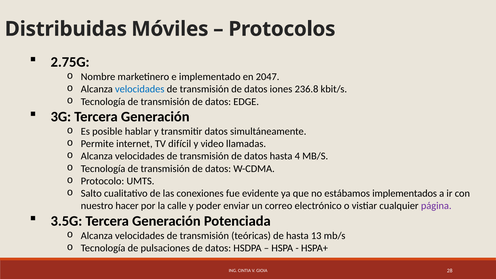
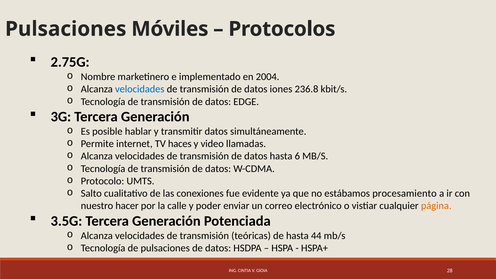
Distribuidas at (66, 29): Distribuidas -> Pulsaciones
2047: 2047 -> 2004
difícil: difícil -> haces
4: 4 -> 6
implementados: implementados -> procesamiento
página colour: purple -> orange
13: 13 -> 44
